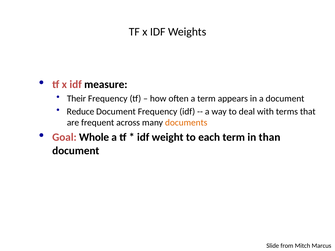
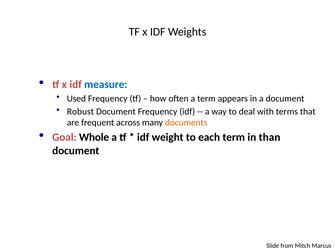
measure colour: black -> blue
Their: Their -> Used
Reduce: Reduce -> Robust
